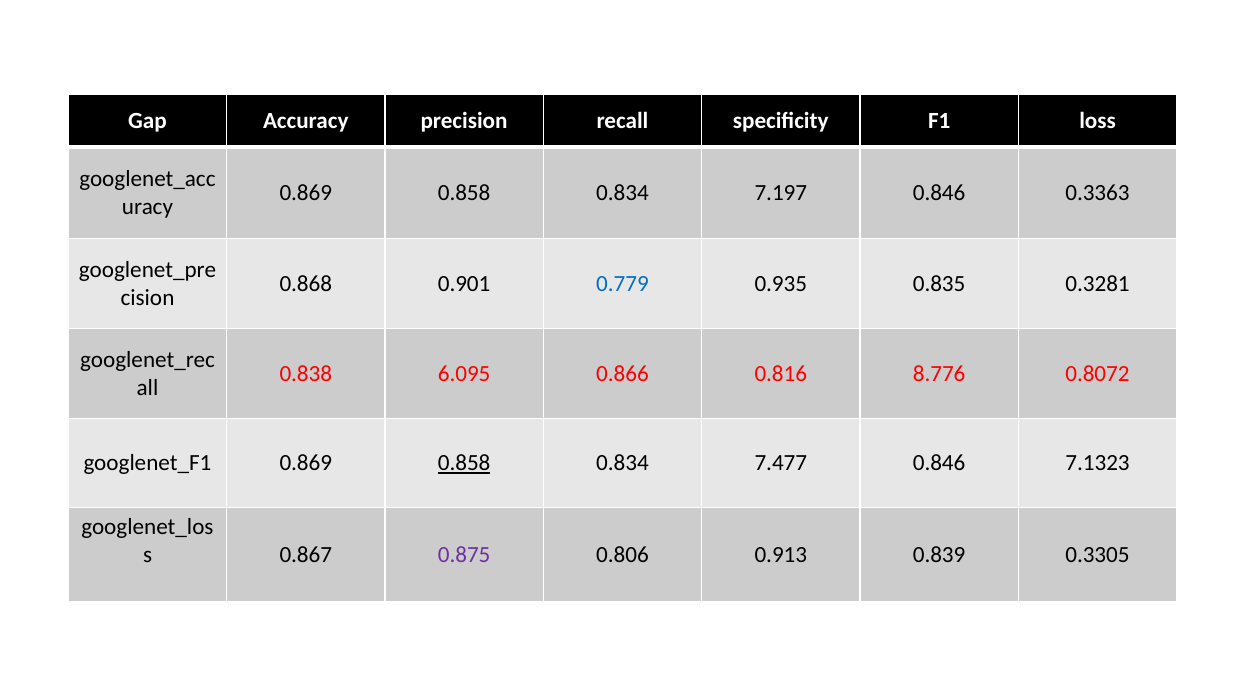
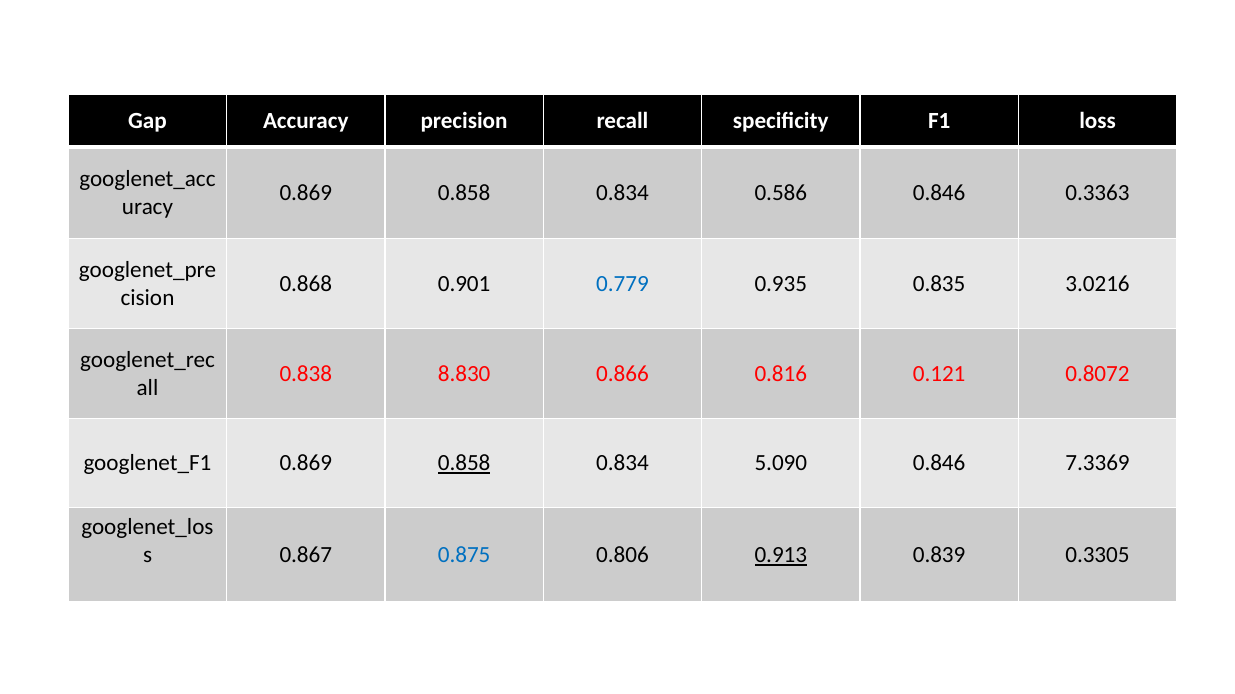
7.197: 7.197 -> 0.586
0.3281: 0.3281 -> 3.0216
6.095: 6.095 -> 8.830
8.776: 8.776 -> 0.121
7.477: 7.477 -> 5.090
7.1323: 7.1323 -> 7.3369
0.875 colour: purple -> blue
0.913 underline: none -> present
